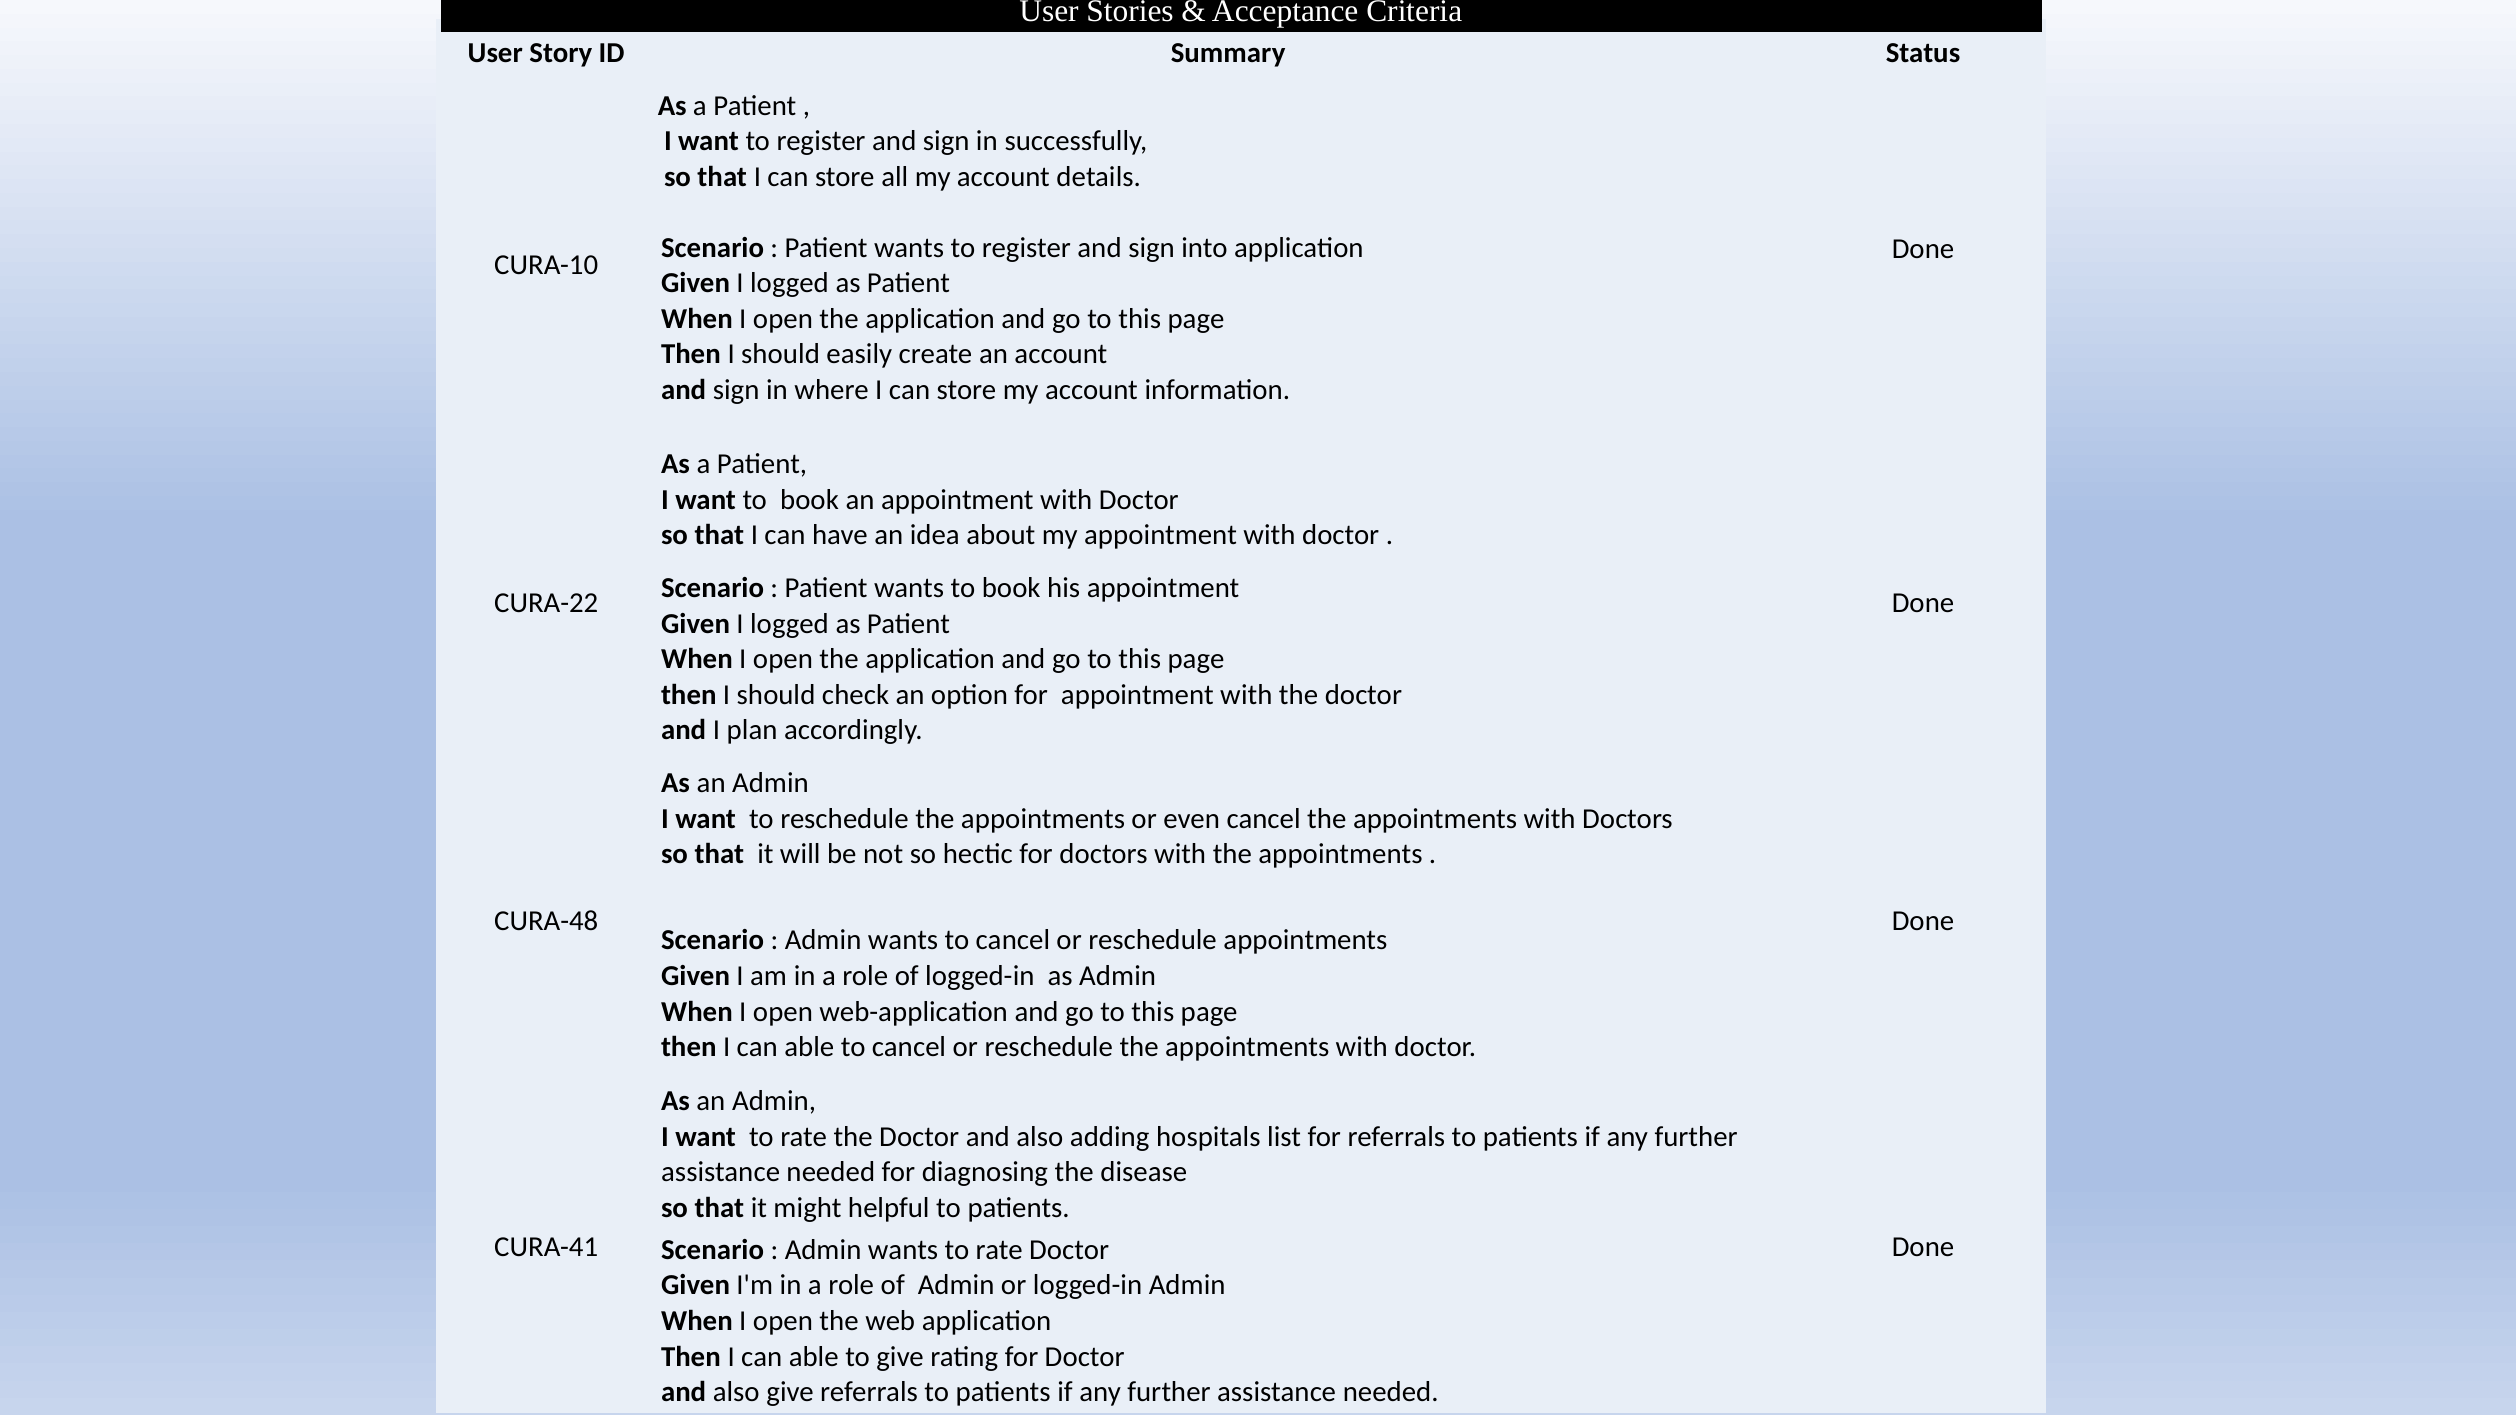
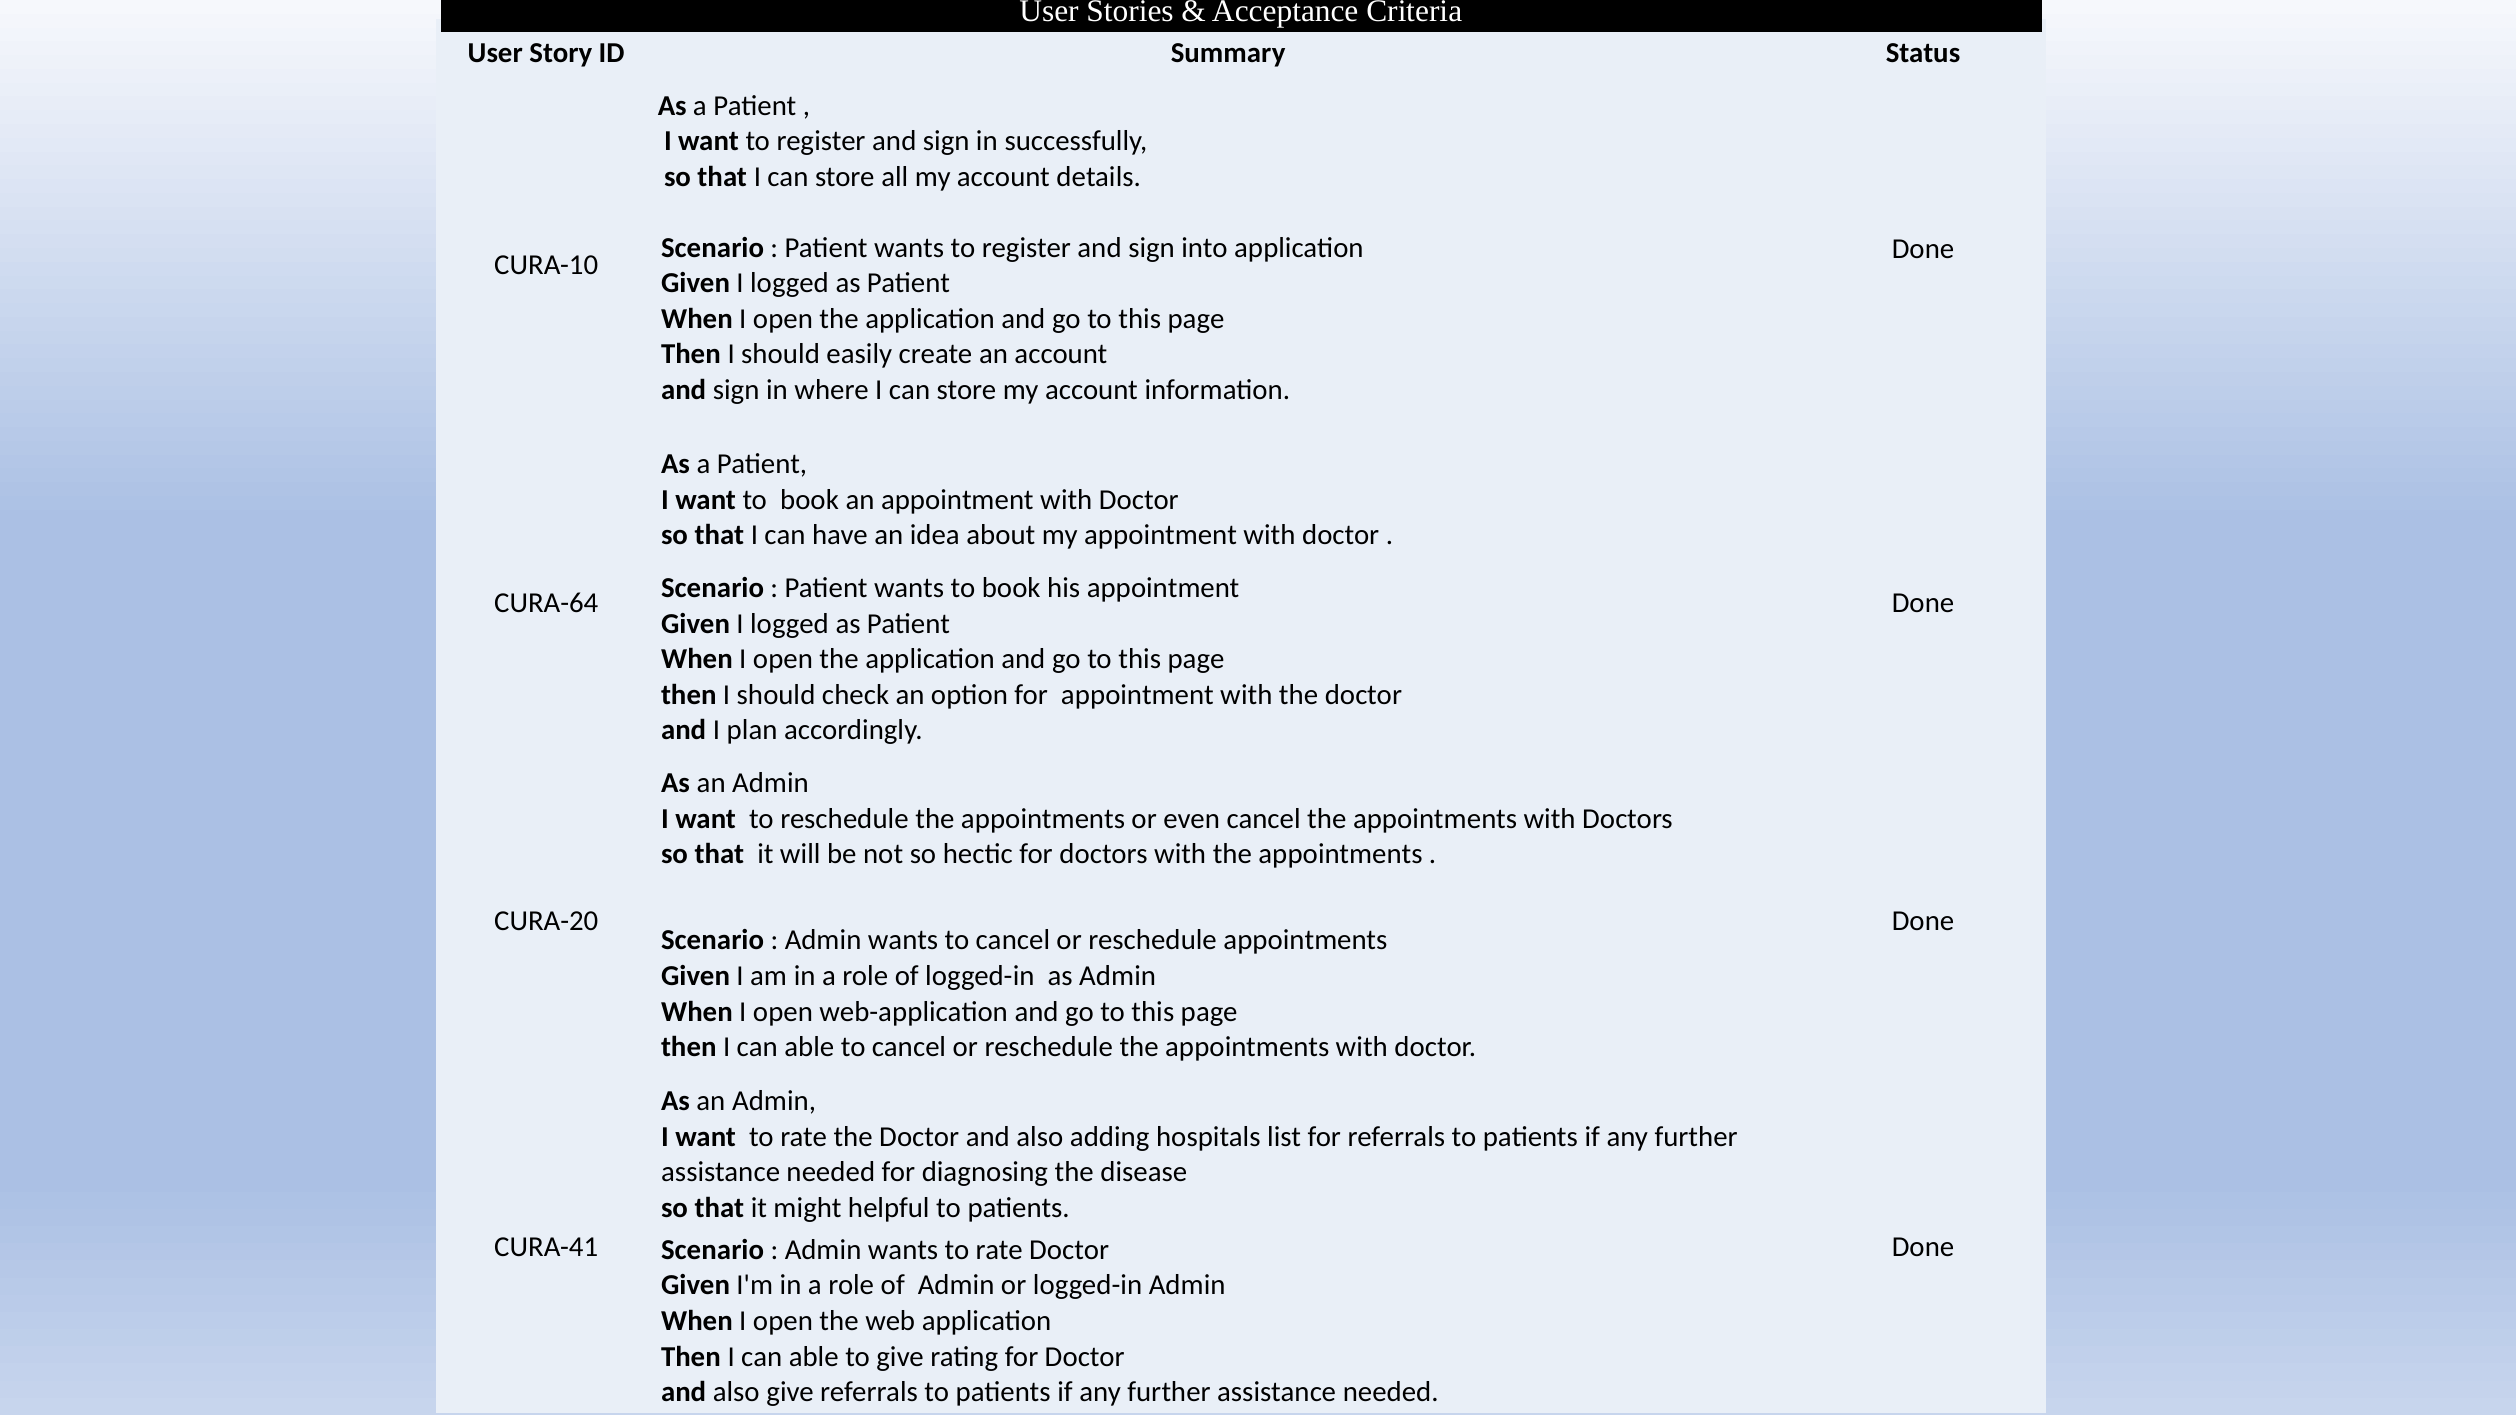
CURA-22: CURA-22 -> CURA-64
CURA-48: CURA-48 -> CURA-20
